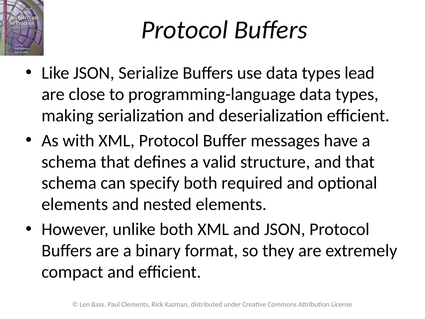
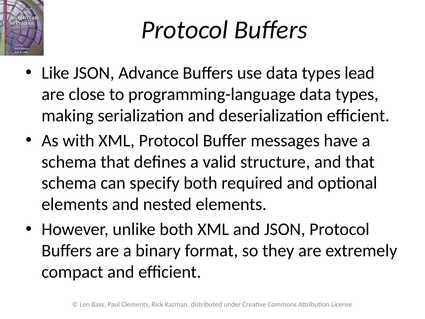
Serialize: Serialize -> Advance
